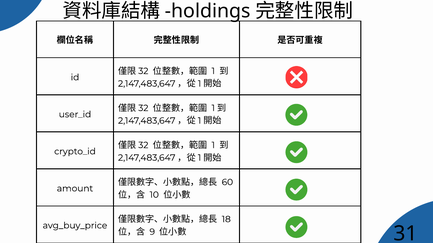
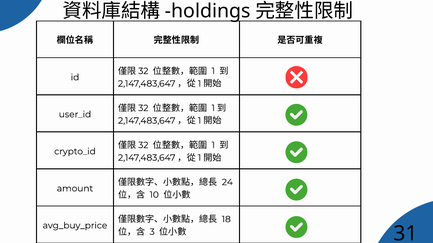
60: 60 -> 24
9: 9 -> 3
